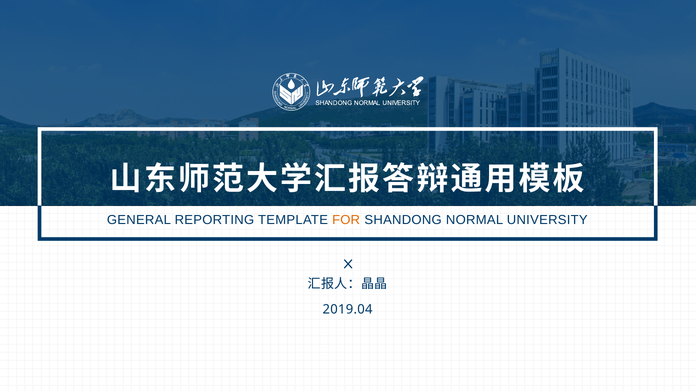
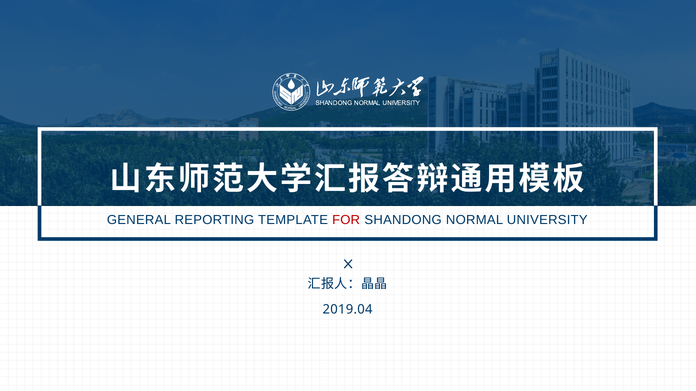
FOR colour: orange -> red
